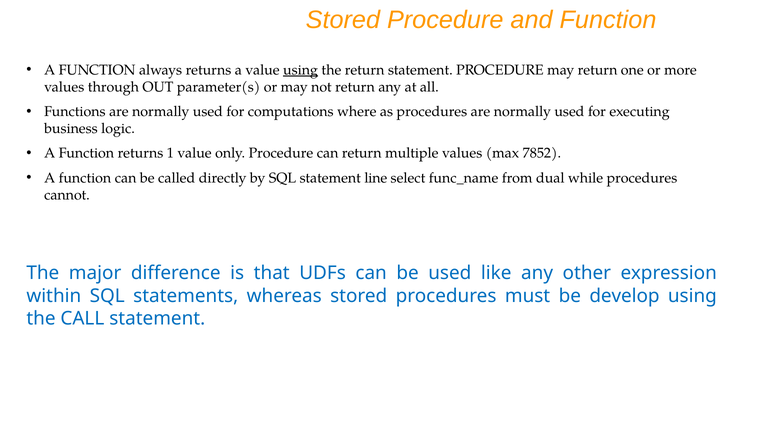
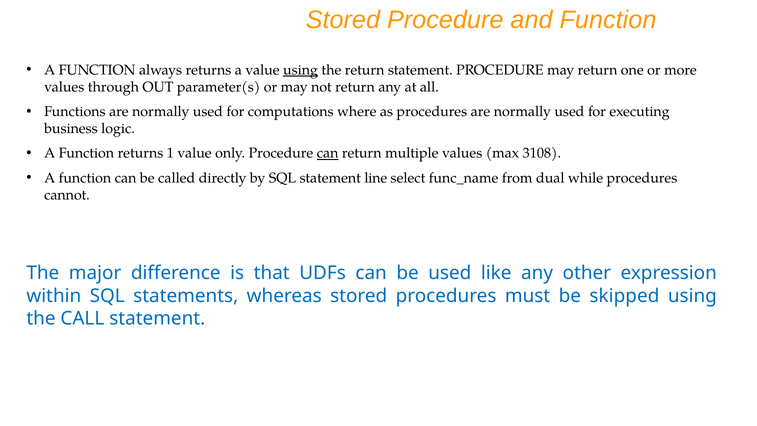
can at (328, 153) underline: none -> present
7852: 7852 -> 3108
develop: develop -> skipped
